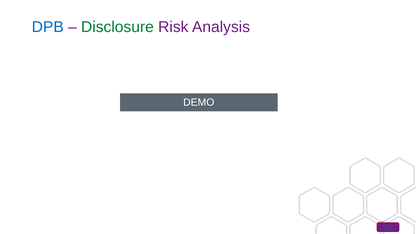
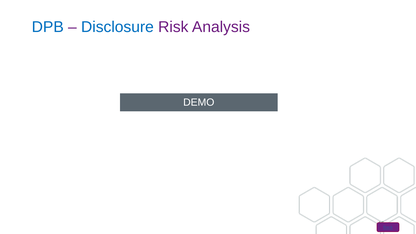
Disclosure colour: green -> blue
